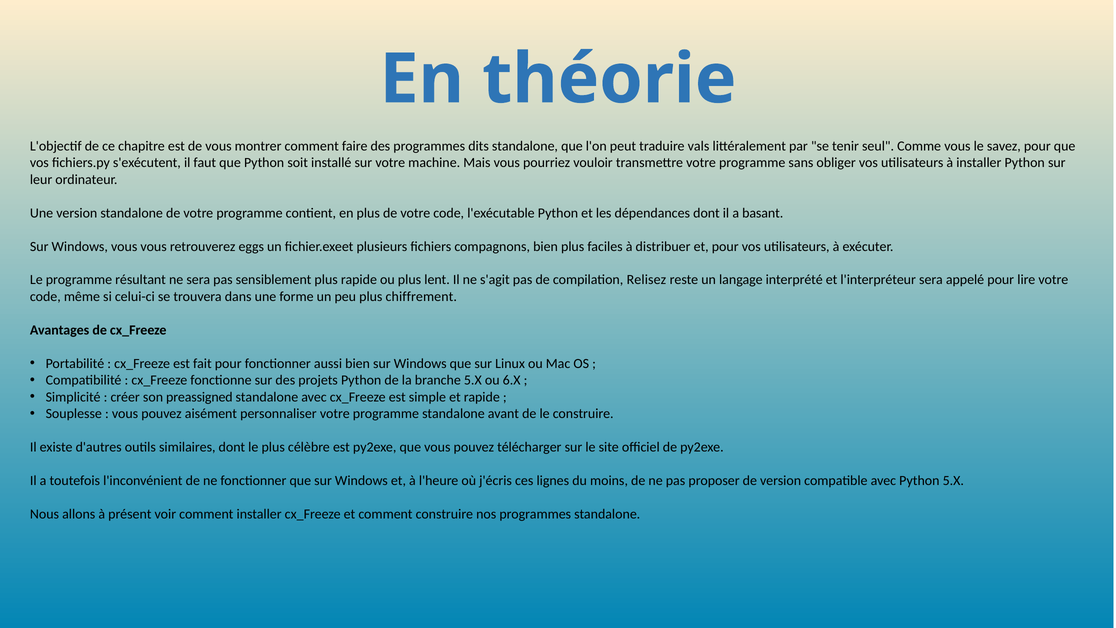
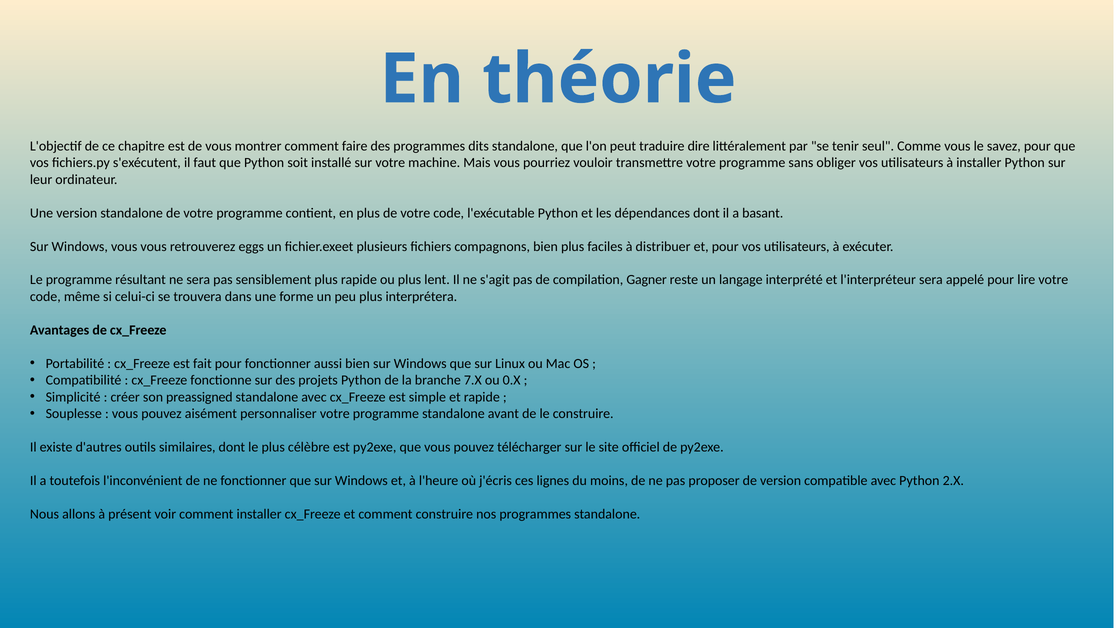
vals: vals -> dire
Relisez: Relisez -> Gagner
chiffrement: chiffrement -> interprétera
branche 5.X: 5.X -> 7.X
6.X: 6.X -> 0.X
Python 5.X: 5.X -> 2.X
